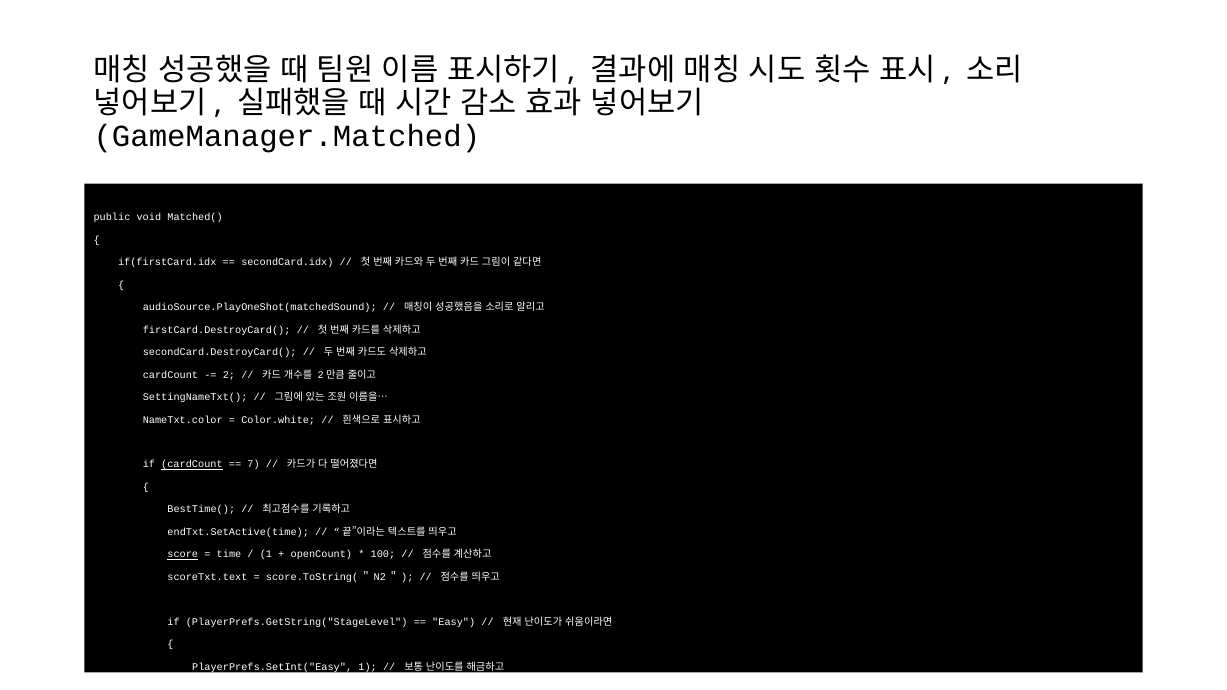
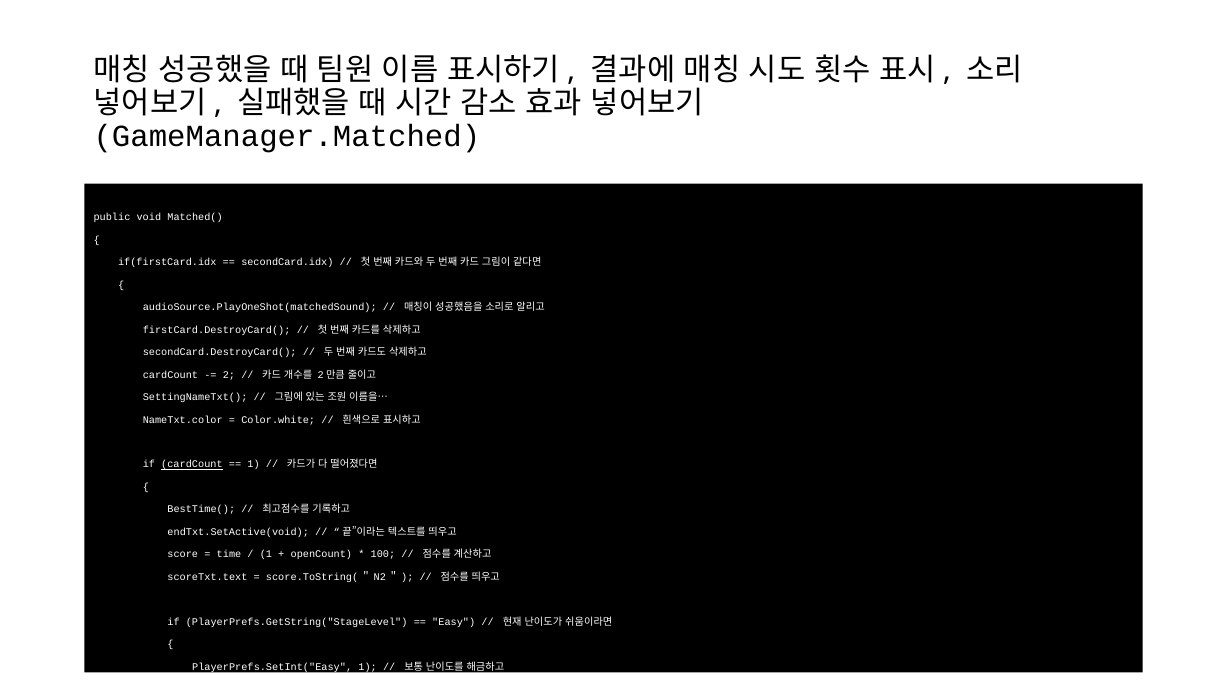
7 at (254, 465): 7 -> 1
endTxt.SetActive(time: endTxt.SetActive(time -> endTxt.SetActive(void
score underline: present -> none
